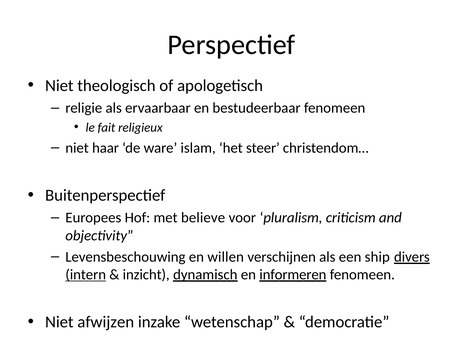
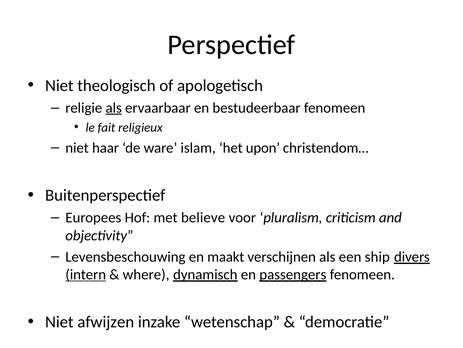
als at (114, 108) underline: none -> present
steer: steer -> upon
willen: willen -> maakt
inzicht: inzicht -> where
informeren: informeren -> passengers
